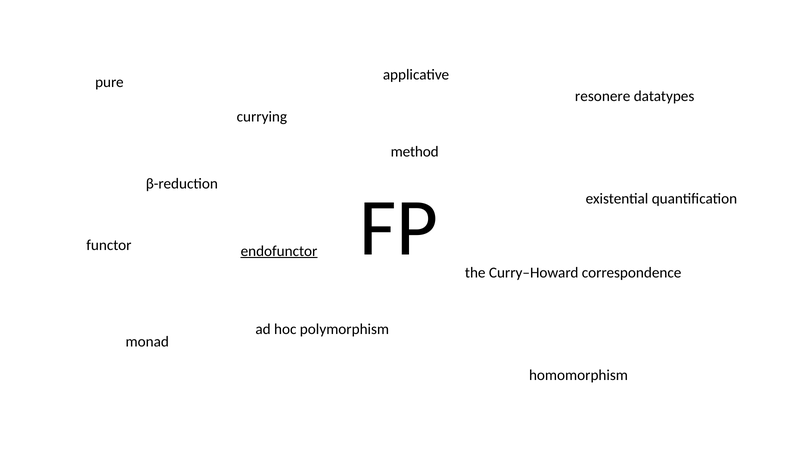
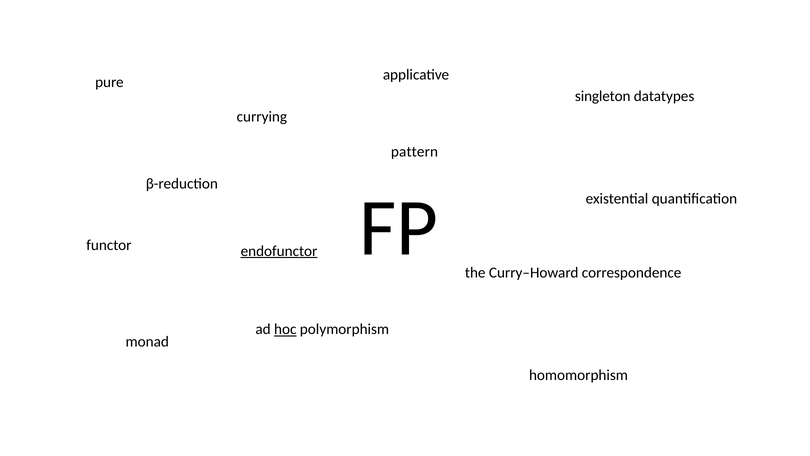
resonere: resonere -> singleton
method: method -> pattern
hoc underline: none -> present
